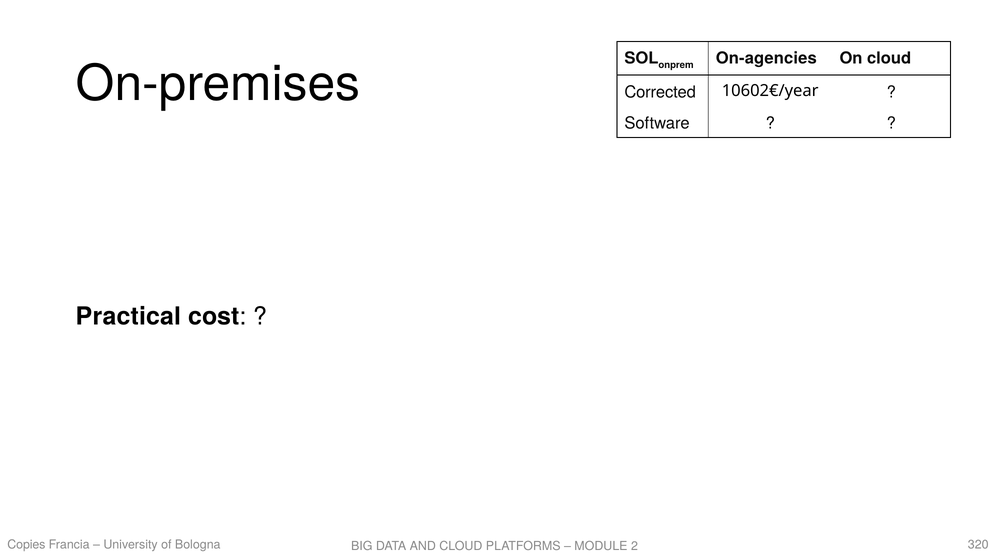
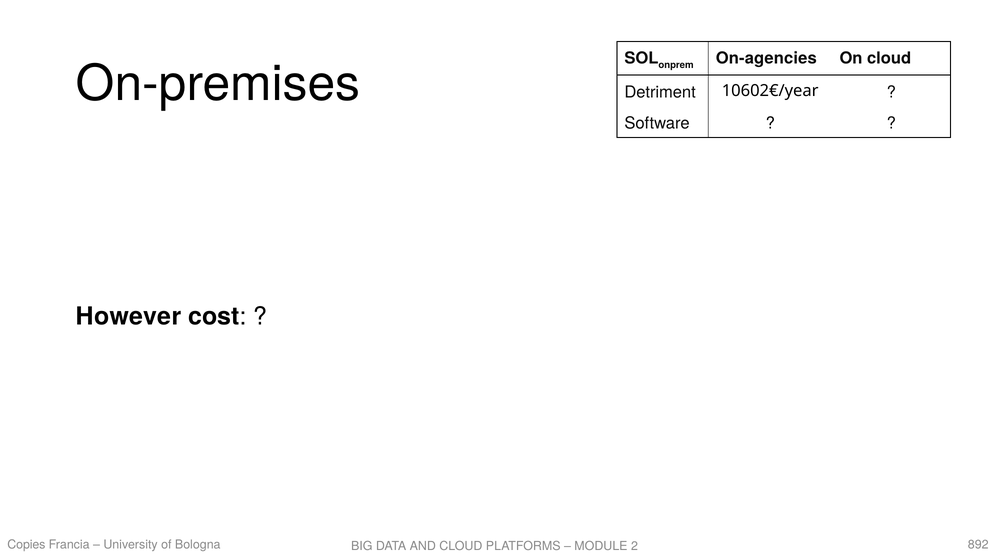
Corrected: Corrected -> Detriment
Practical: Practical -> However
320: 320 -> 892
